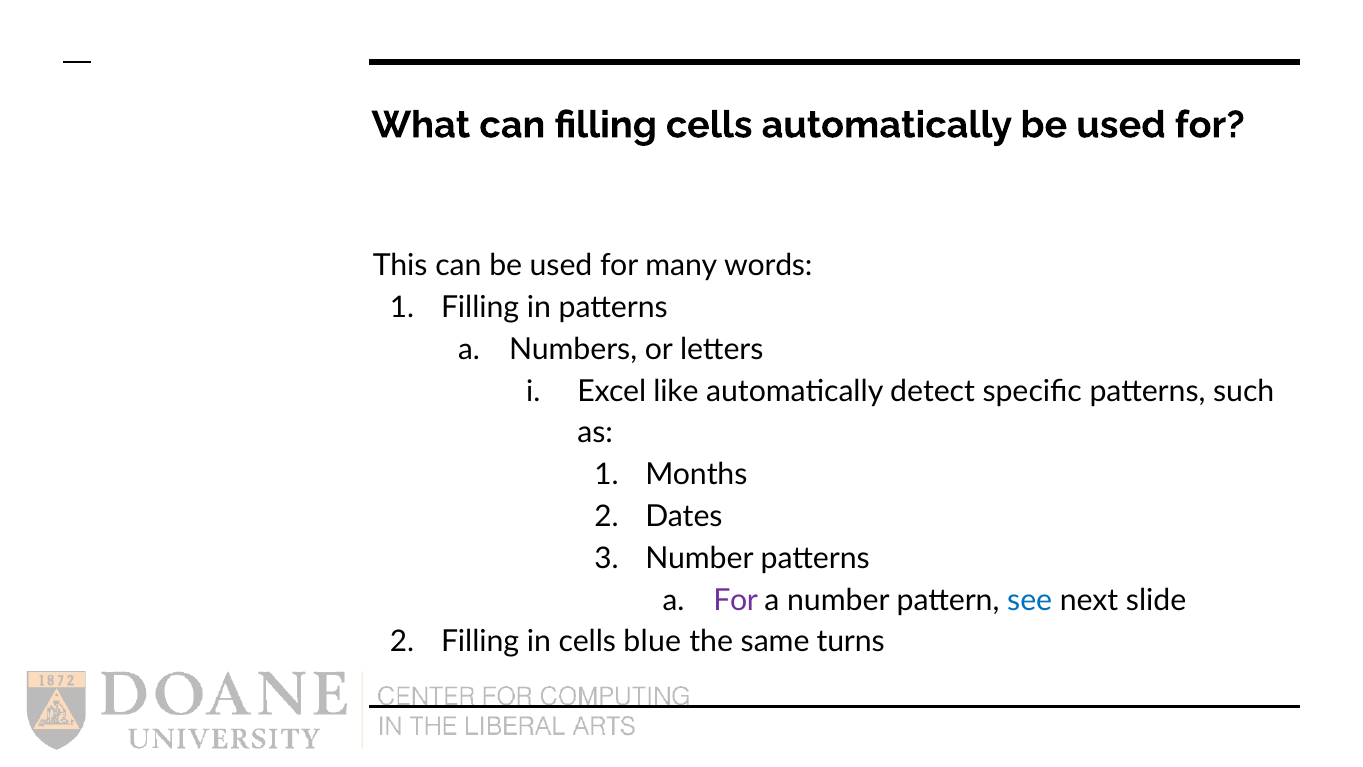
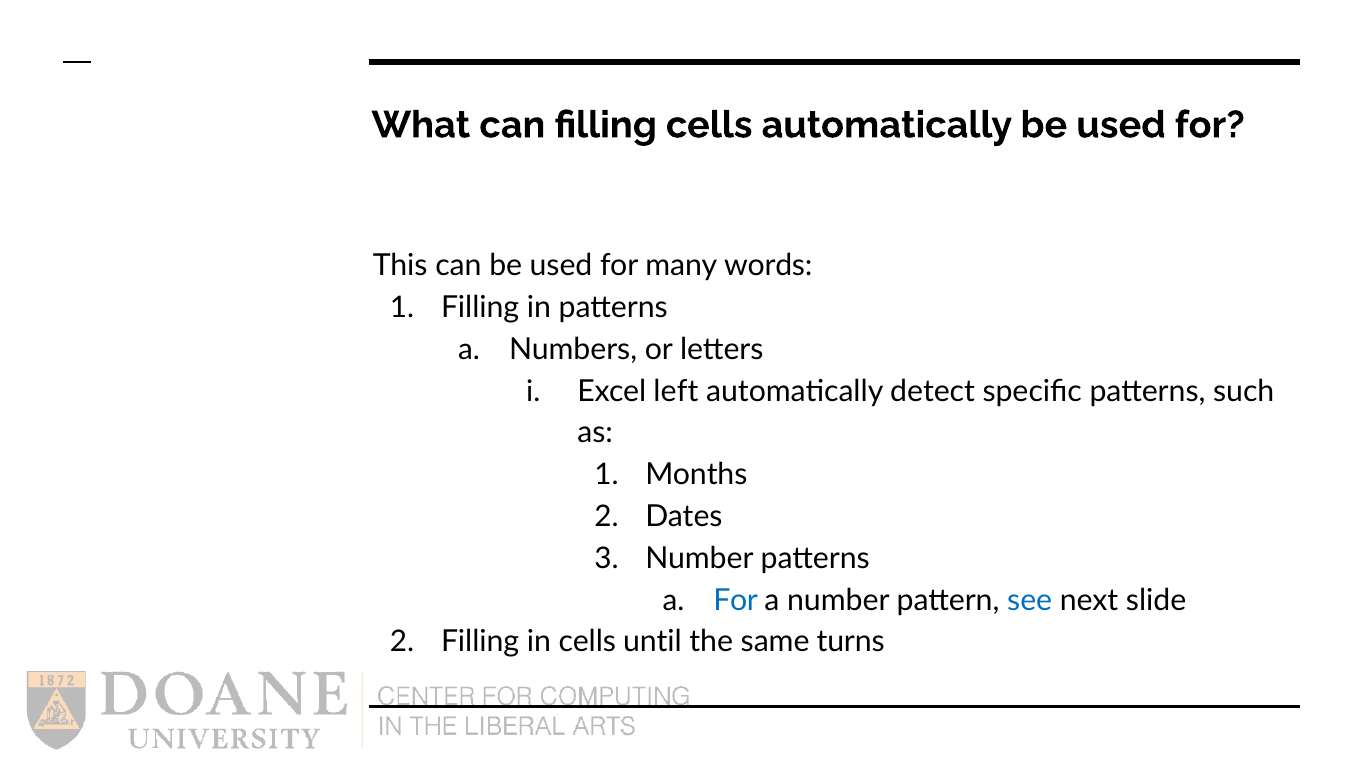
like: like -> left
For at (736, 600) colour: purple -> blue
blue: blue -> until
